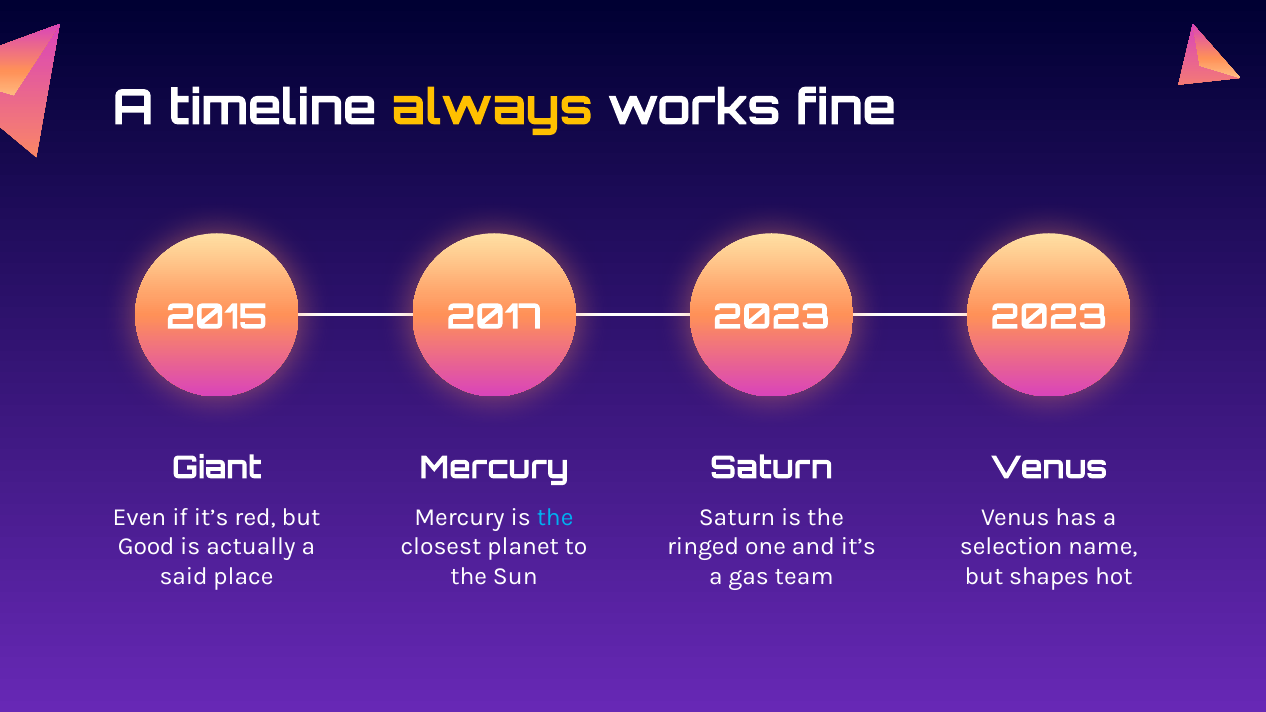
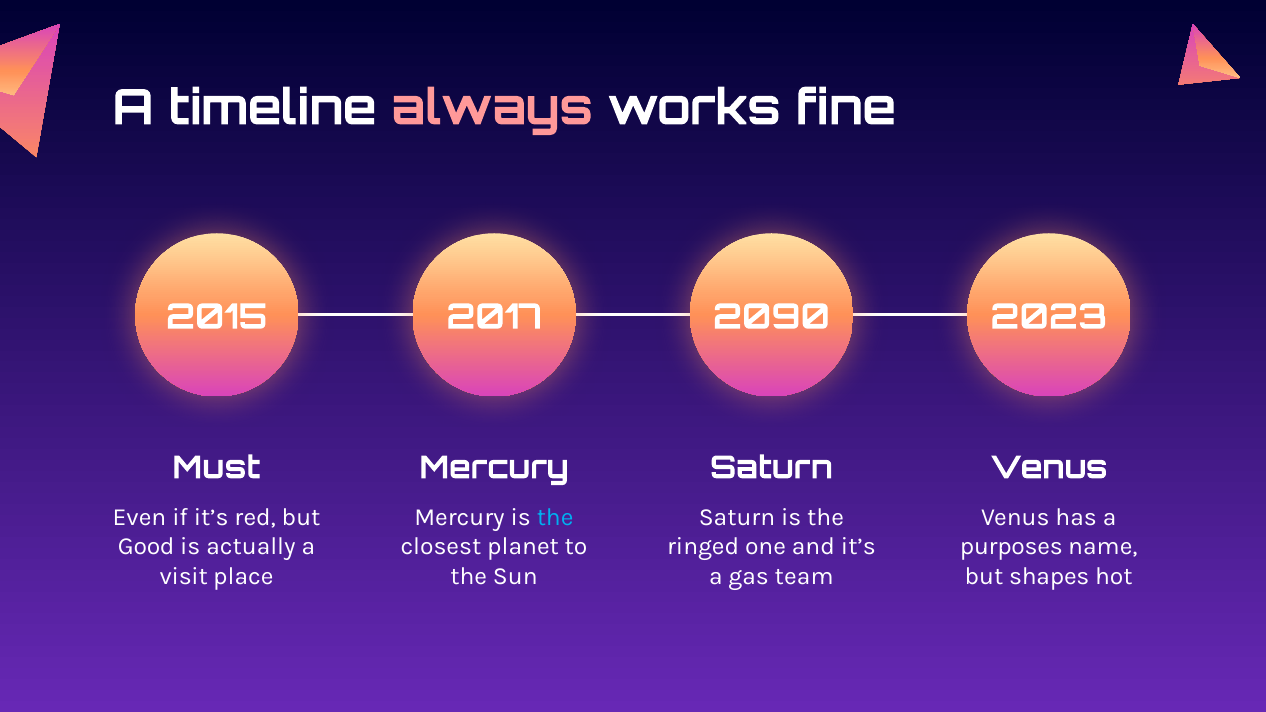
always colour: yellow -> pink
2017 2023: 2023 -> 2090
Giant: Giant -> Must
selection: selection -> purposes
said: said -> visit
